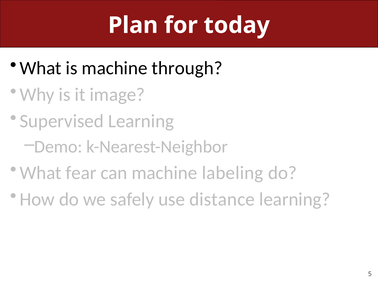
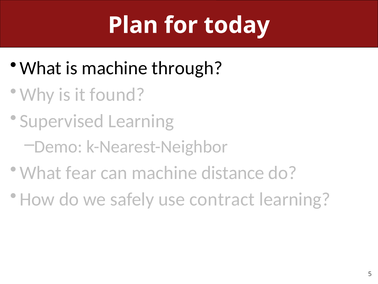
image: image -> found
labeling: labeling -> distance
distance: distance -> contract
